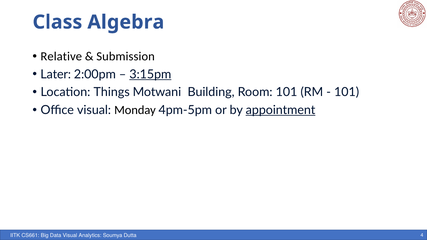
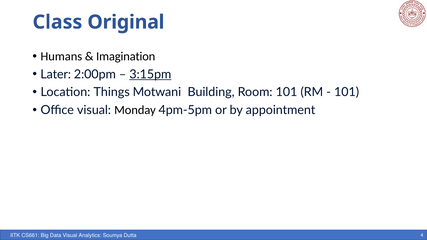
Algebra: Algebra -> Original
Relative: Relative -> Humans
Submission: Submission -> Imagination
appointment underline: present -> none
